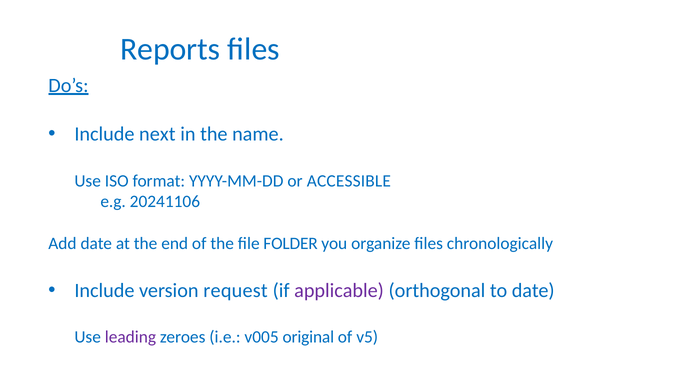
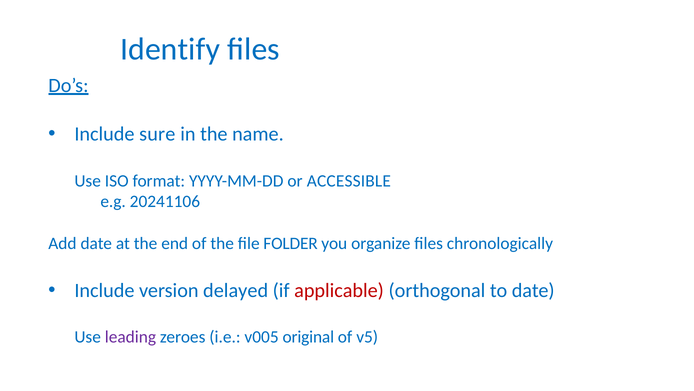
Reports: Reports -> Identify
next: next -> sure
request: request -> delayed
applicable colour: purple -> red
